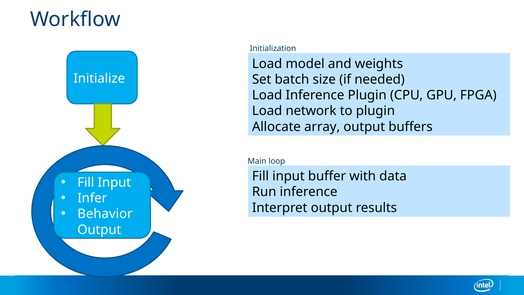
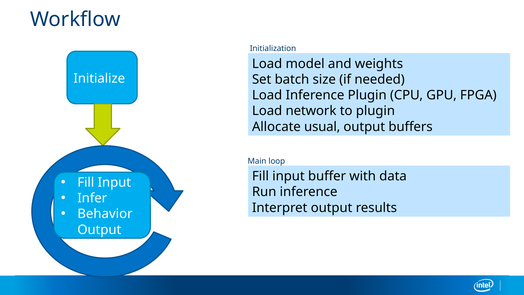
array: array -> usual
